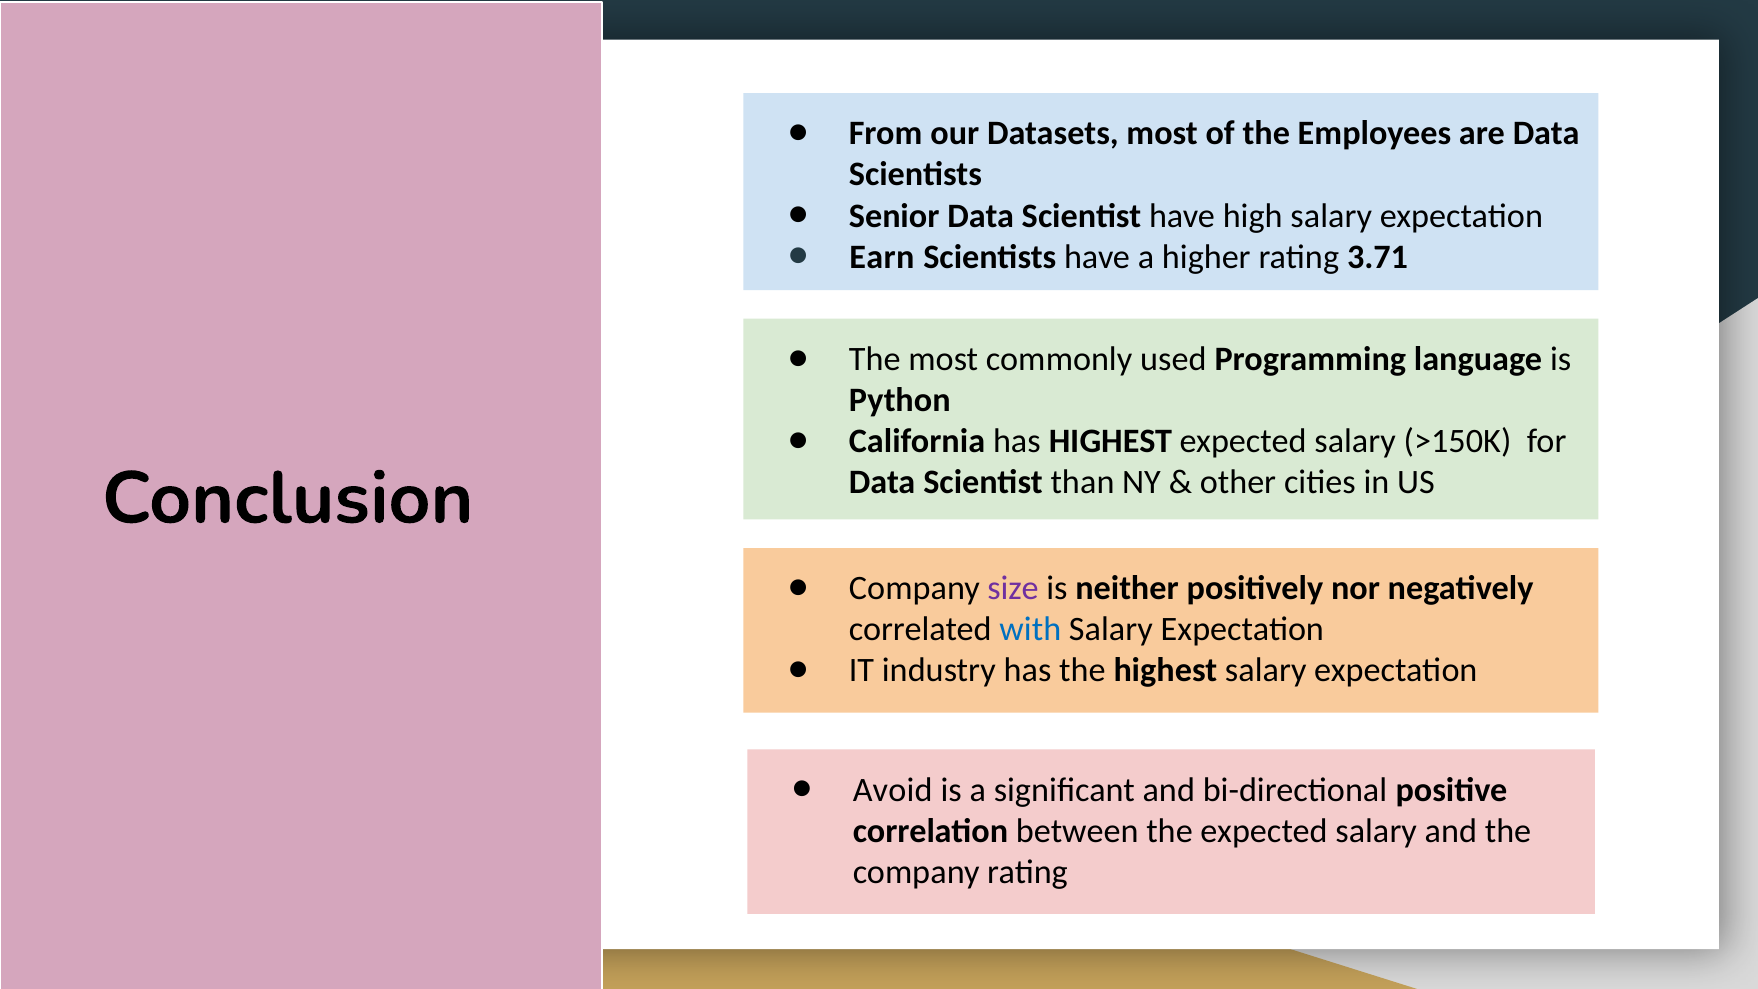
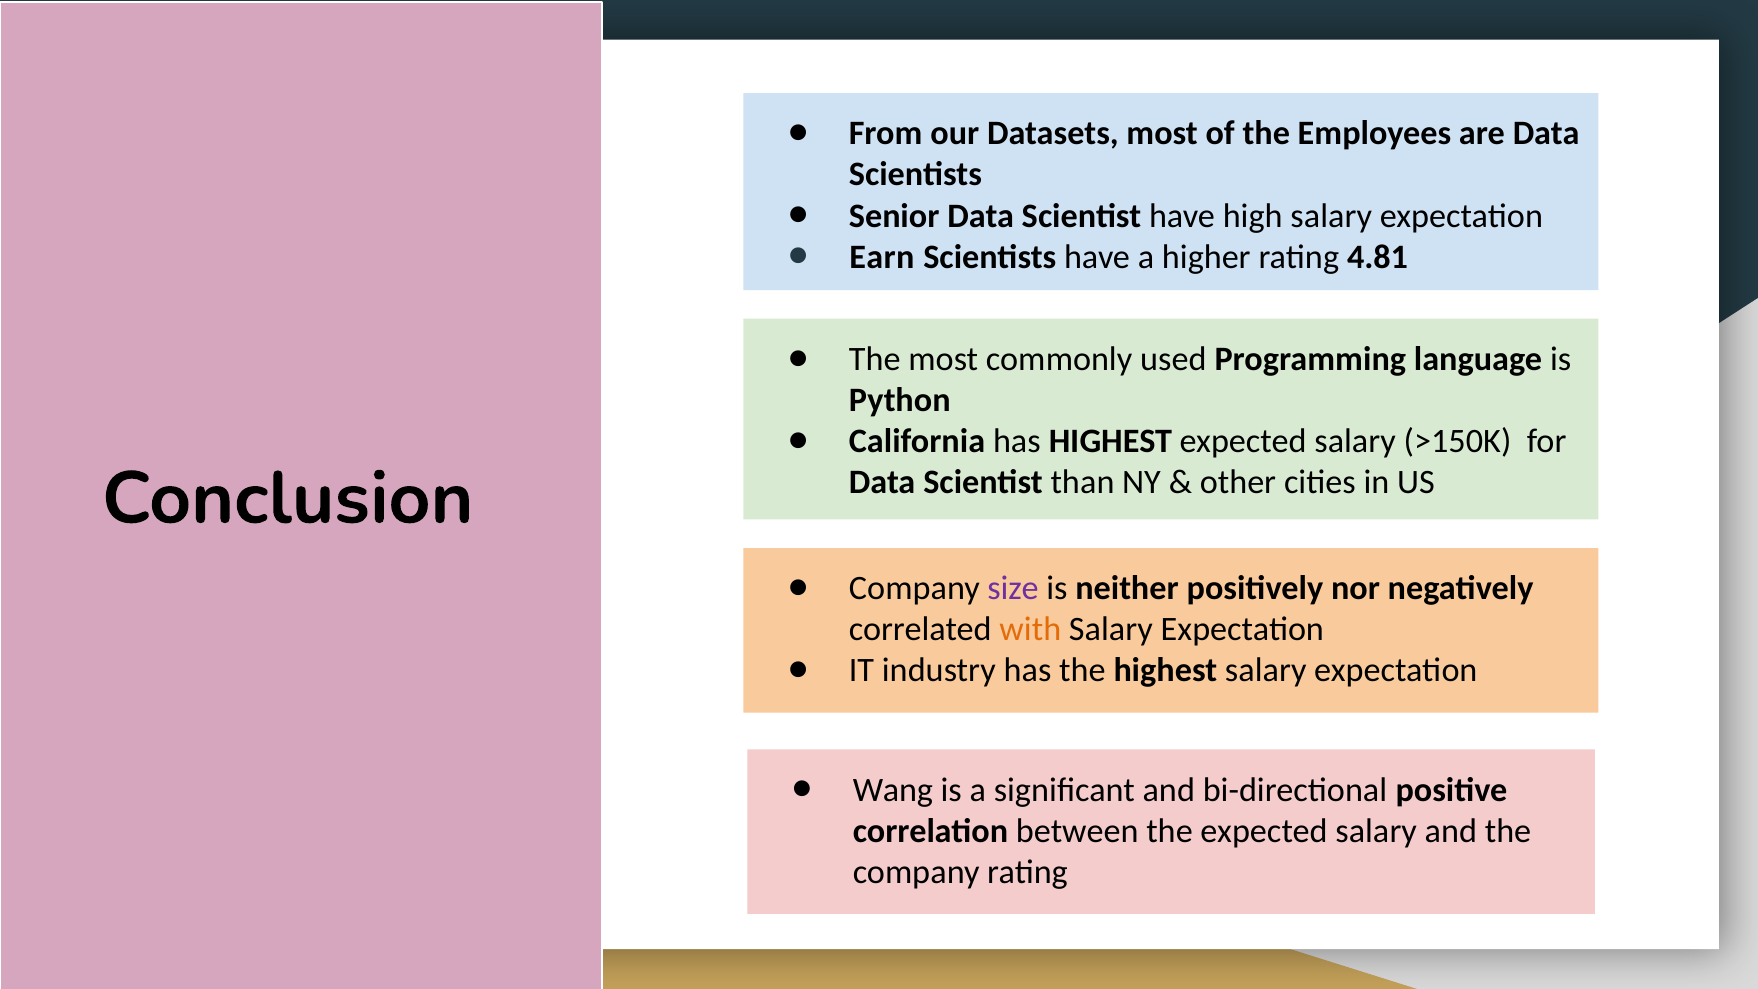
3.71: 3.71 -> 4.81
with colour: blue -> orange
Avoid: Avoid -> Wang
